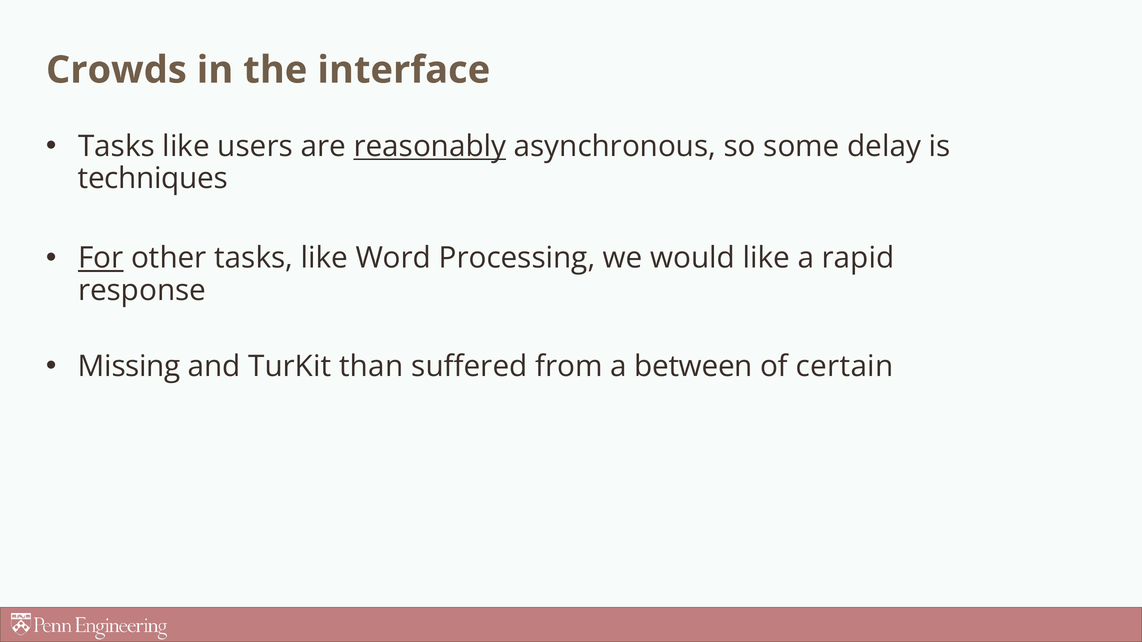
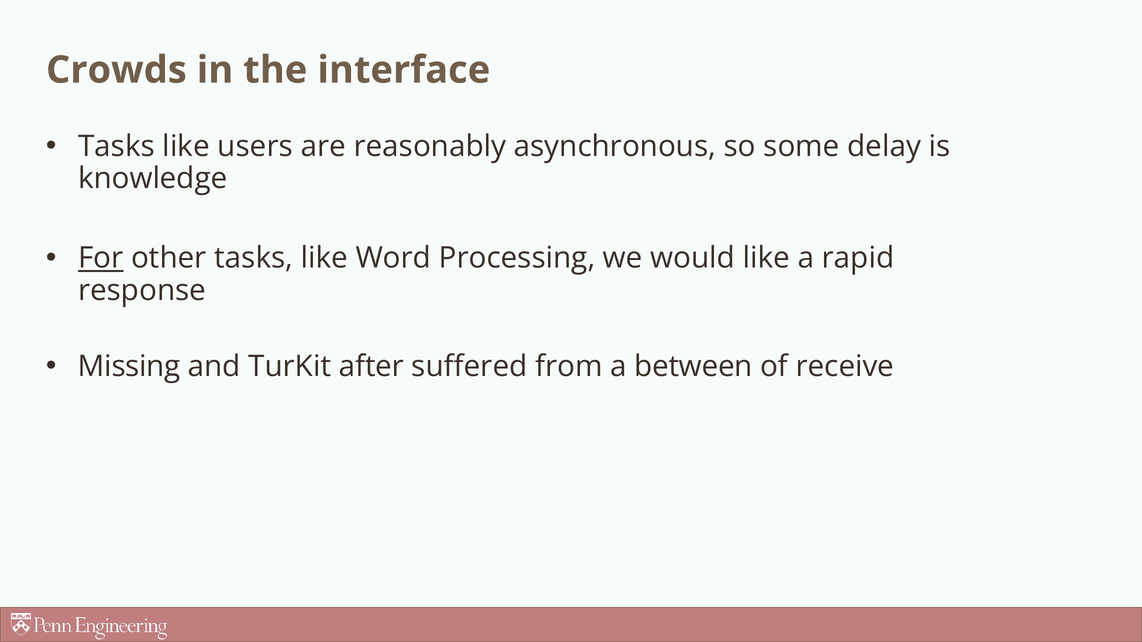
reasonably underline: present -> none
techniques: techniques -> knowledge
than: than -> after
certain: certain -> receive
